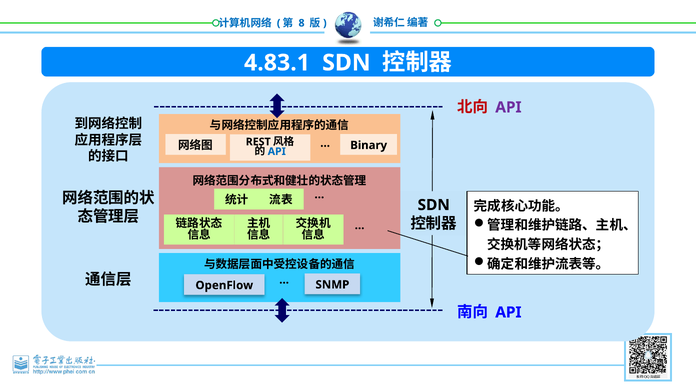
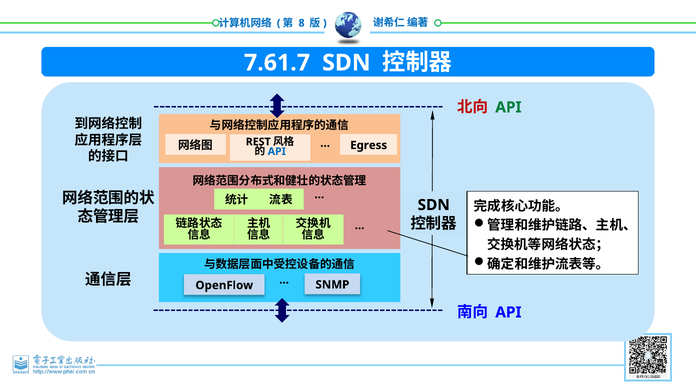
4.83.1: 4.83.1 -> 7.61.7
API at (508, 107) colour: purple -> green
Binary: Binary -> Egress
